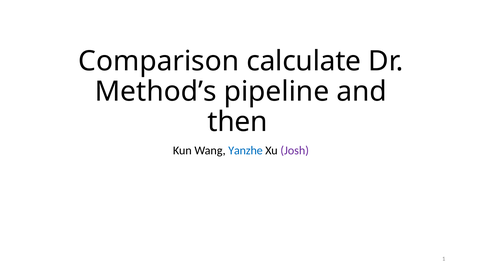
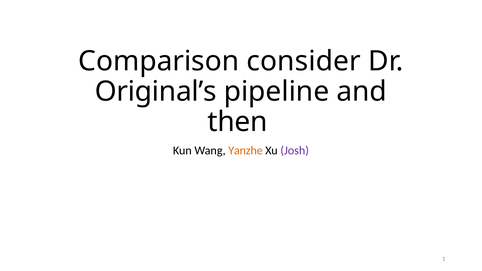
calculate: calculate -> consider
Method’s: Method’s -> Original’s
Yanzhe colour: blue -> orange
